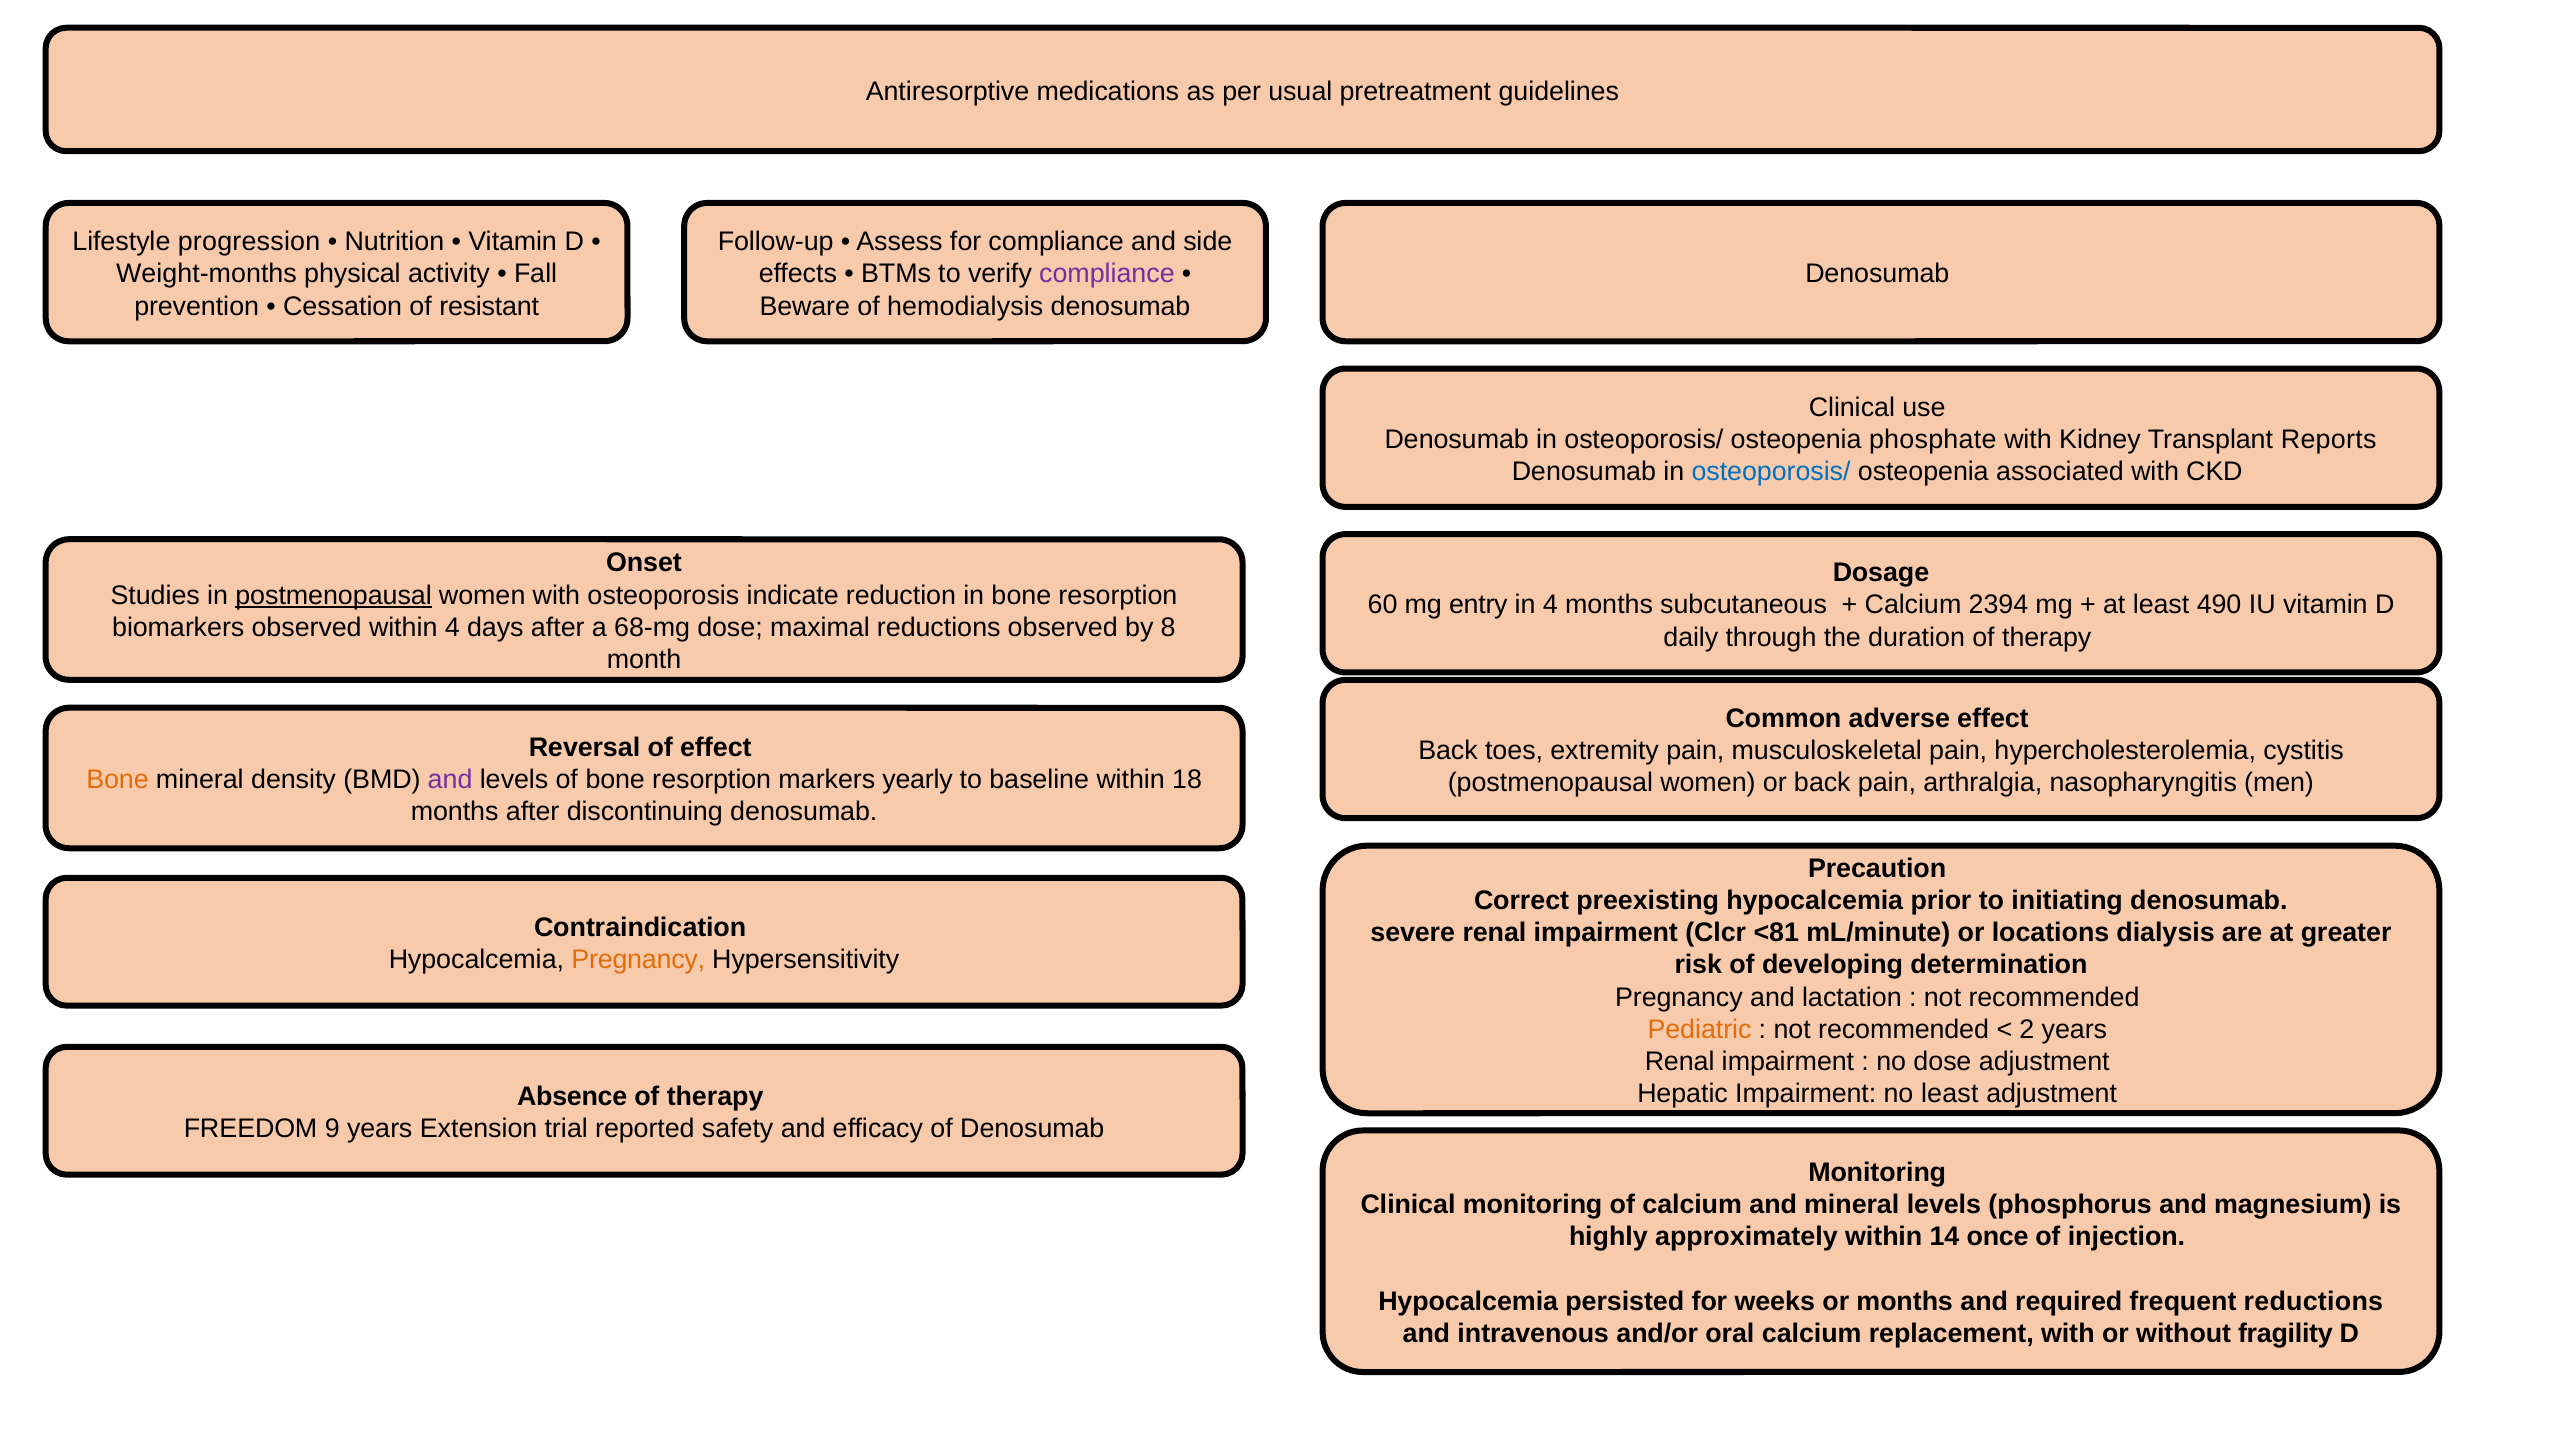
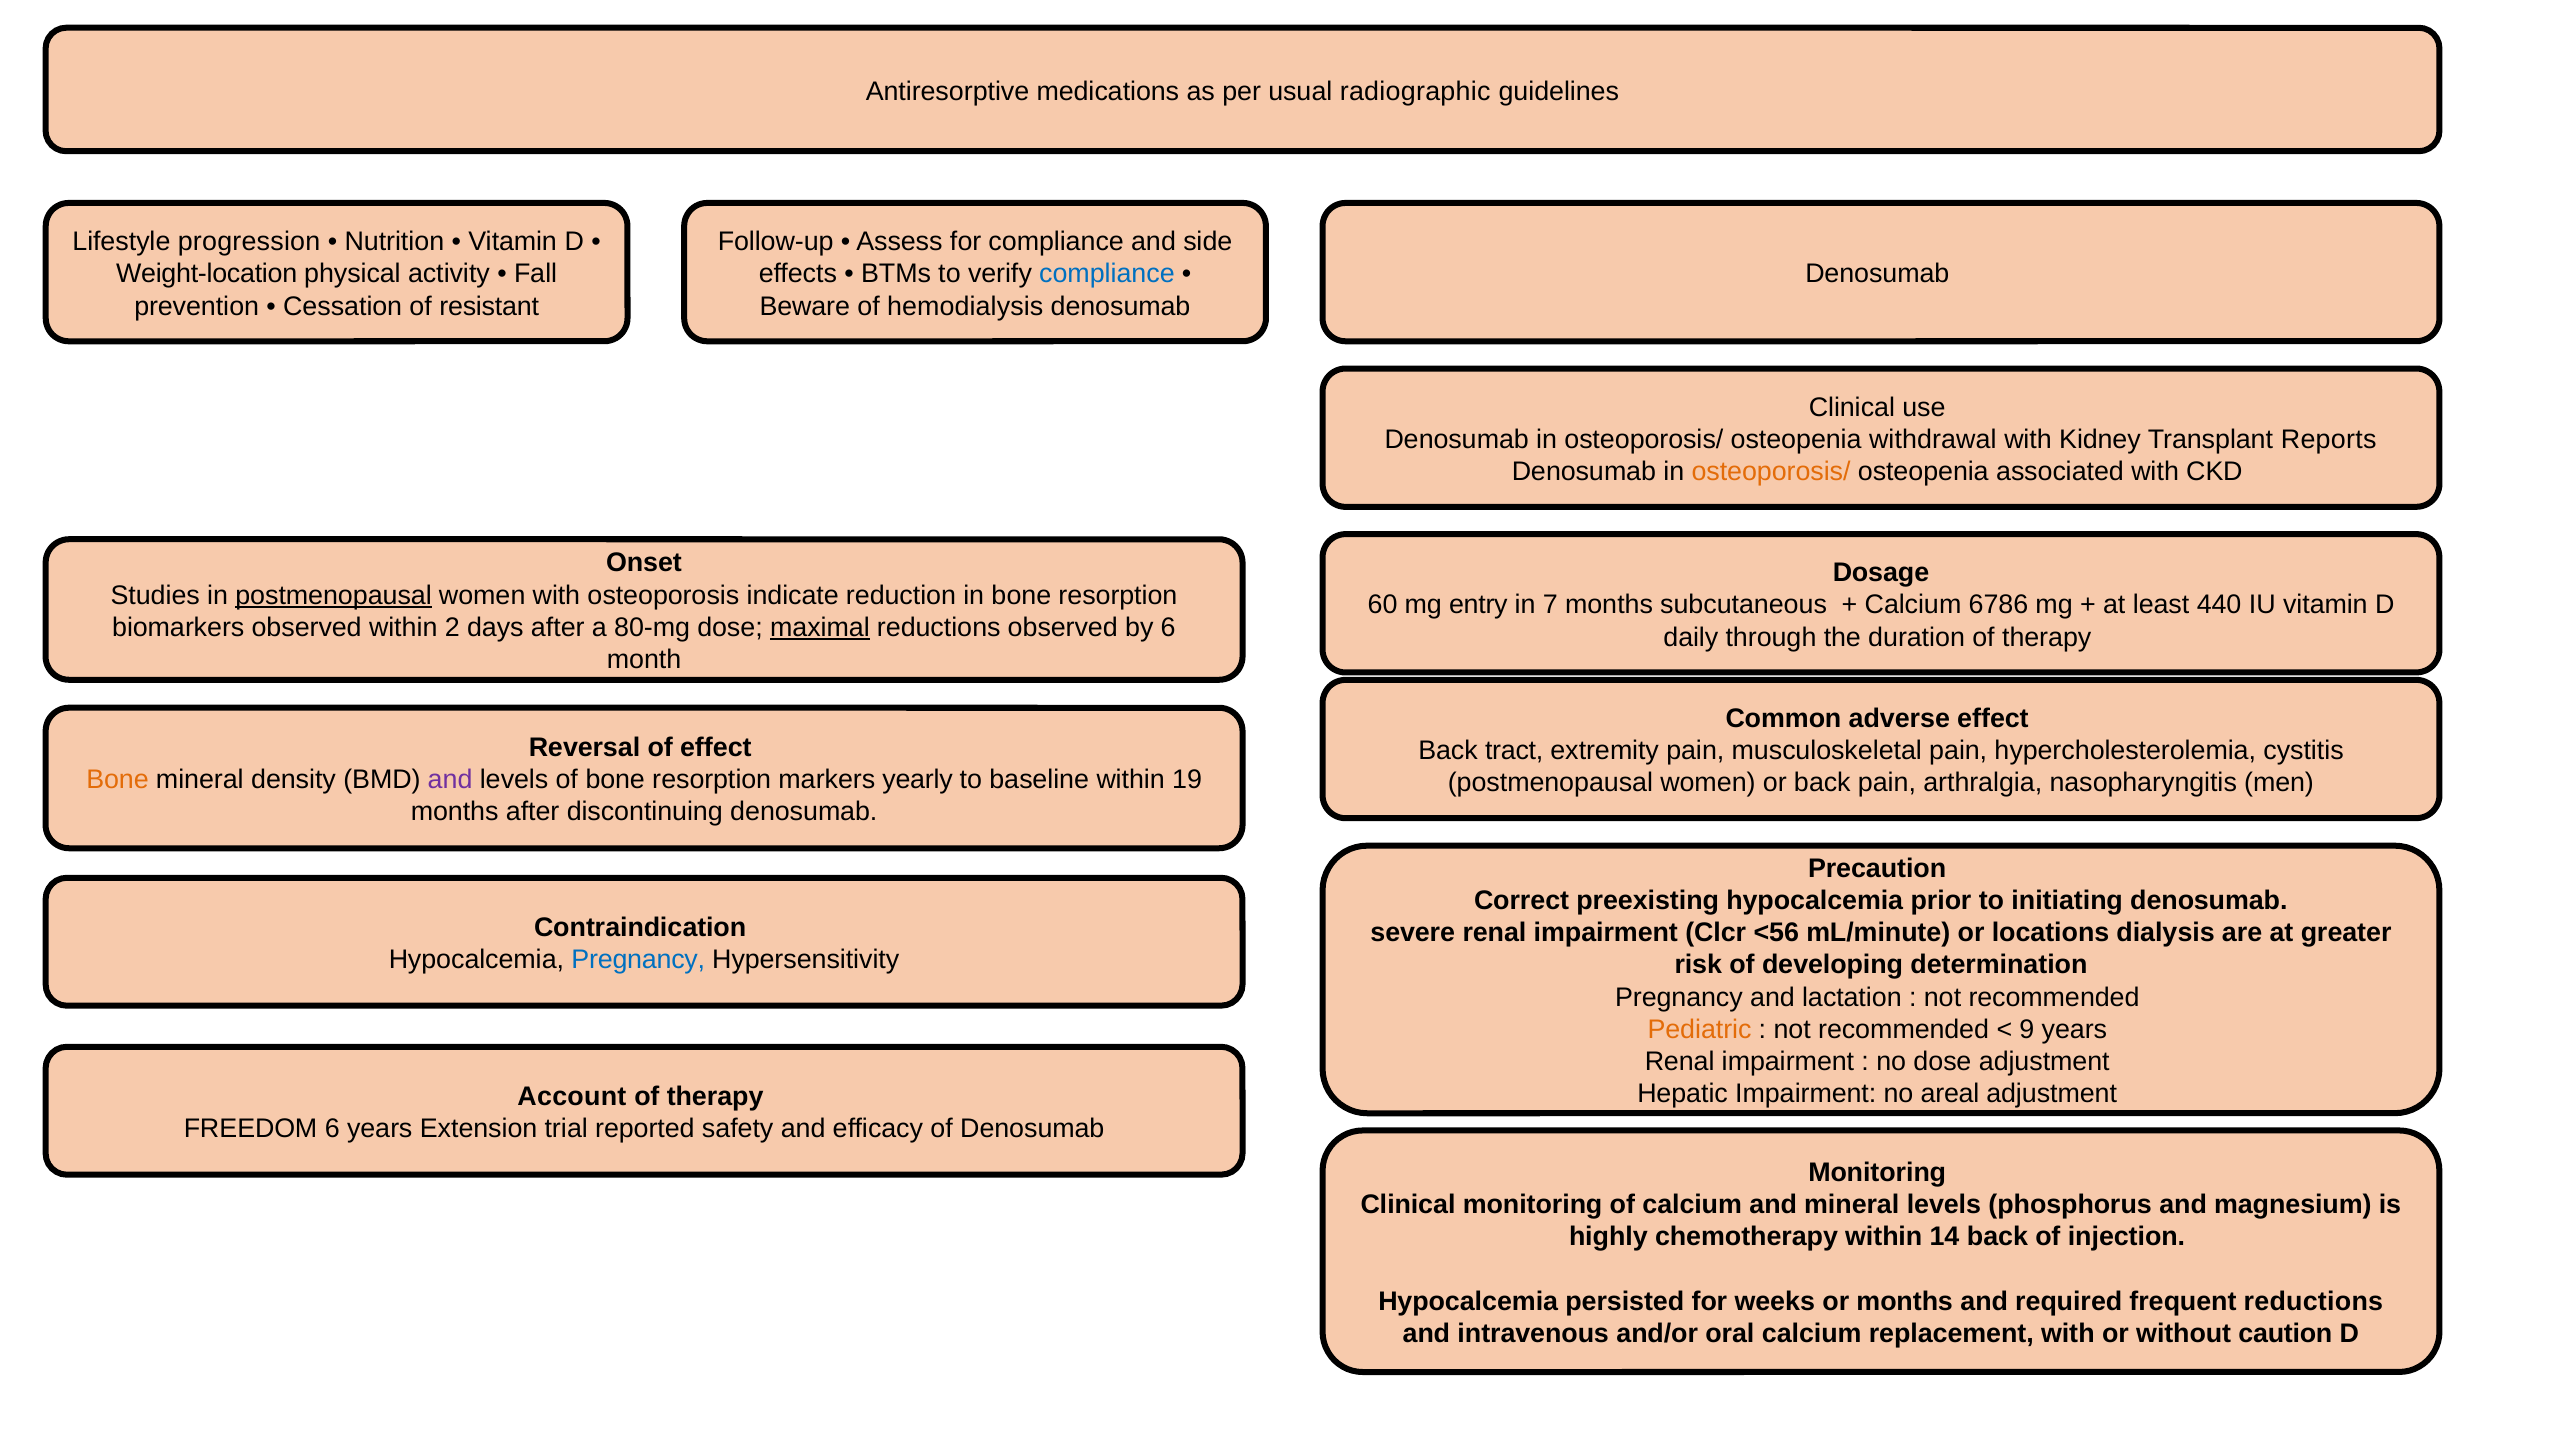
pretreatment: pretreatment -> radiographic
Weight-months: Weight-months -> Weight-location
compliance at (1107, 274) colour: purple -> blue
phosphate: phosphate -> withdrawal
osteoporosis/ at (1771, 472) colour: blue -> orange
in 4: 4 -> 7
2394: 2394 -> 6786
490: 490 -> 440
within 4: 4 -> 2
68-mg: 68-mg -> 80-mg
maximal underline: none -> present
by 8: 8 -> 6
toes: toes -> tract
18: 18 -> 19
<81: <81 -> <56
Pregnancy at (638, 960) colour: orange -> blue
2: 2 -> 9
no least: least -> areal
Absence: Absence -> Account
FREEDOM 9: 9 -> 6
approximately: approximately -> chemotherapy
14 once: once -> back
fragility: fragility -> caution
